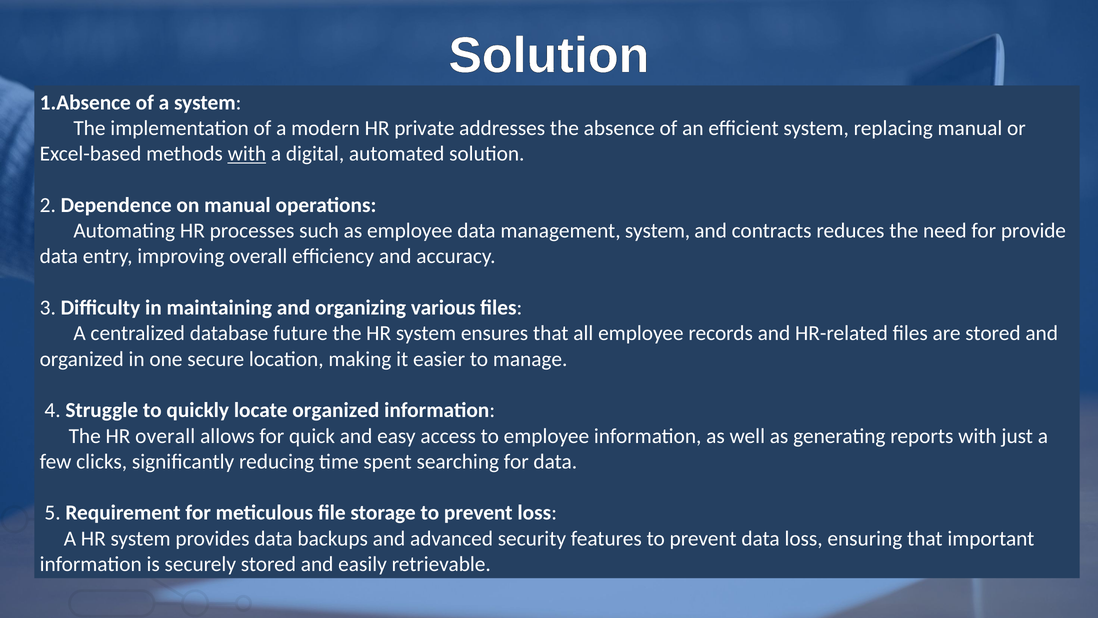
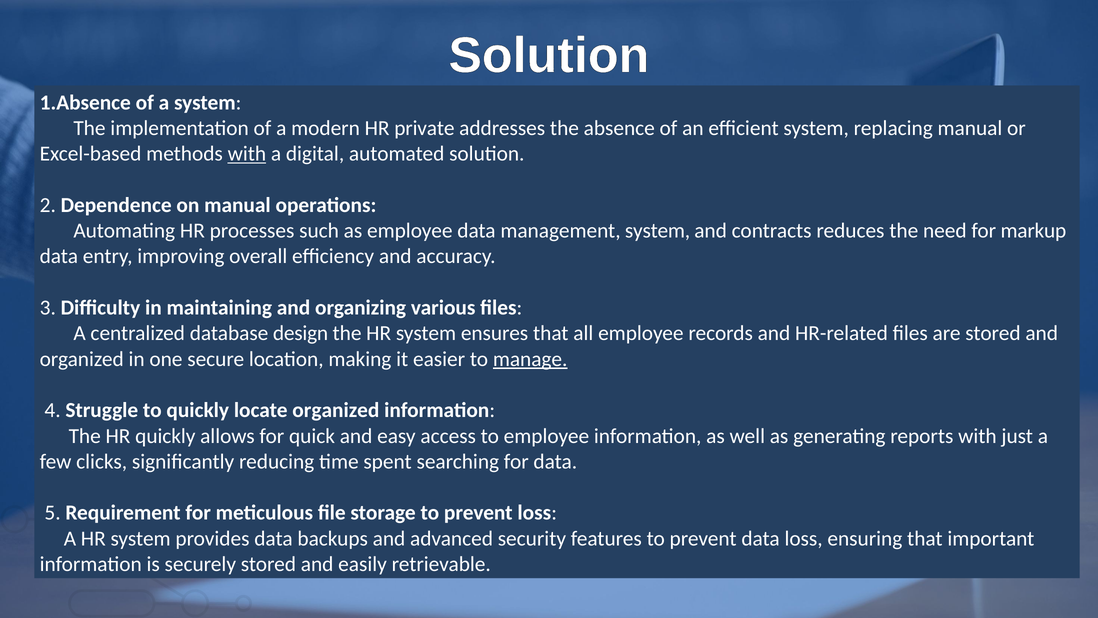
provide: provide -> markup
future: future -> design
manage underline: none -> present
HR overall: overall -> quickly
